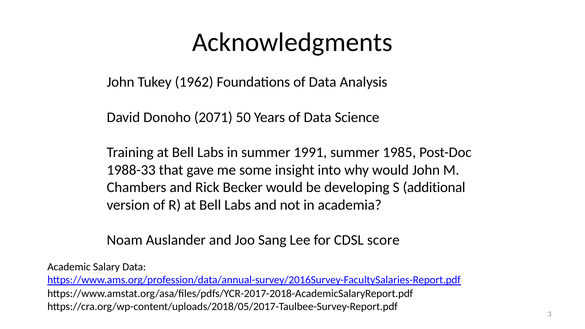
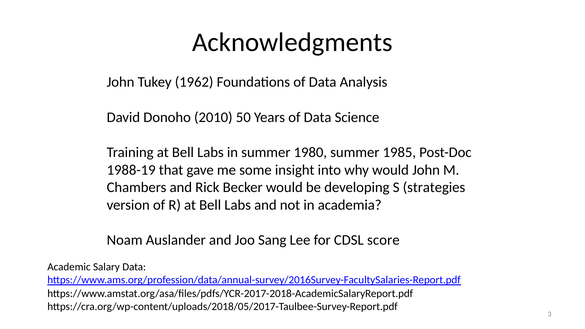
2071: 2071 -> 2010
1991: 1991 -> 1980
1988-33: 1988-33 -> 1988-19
additional: additional -> strategies
